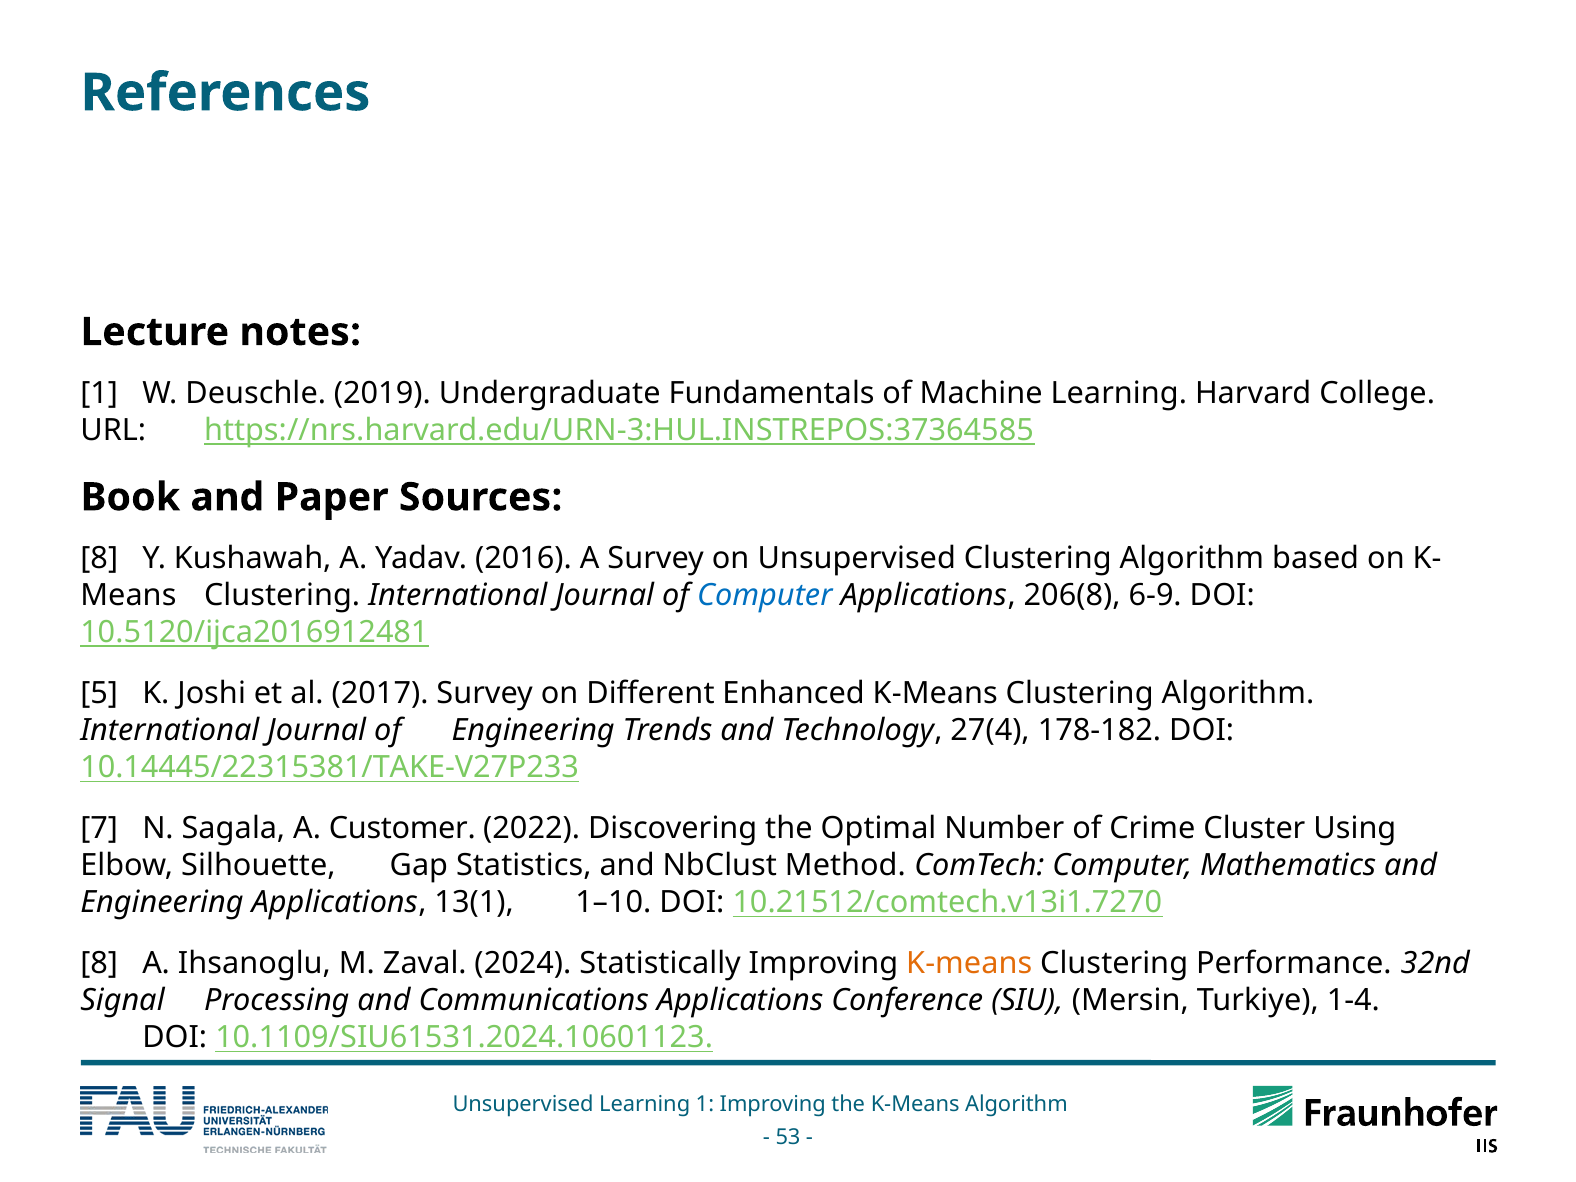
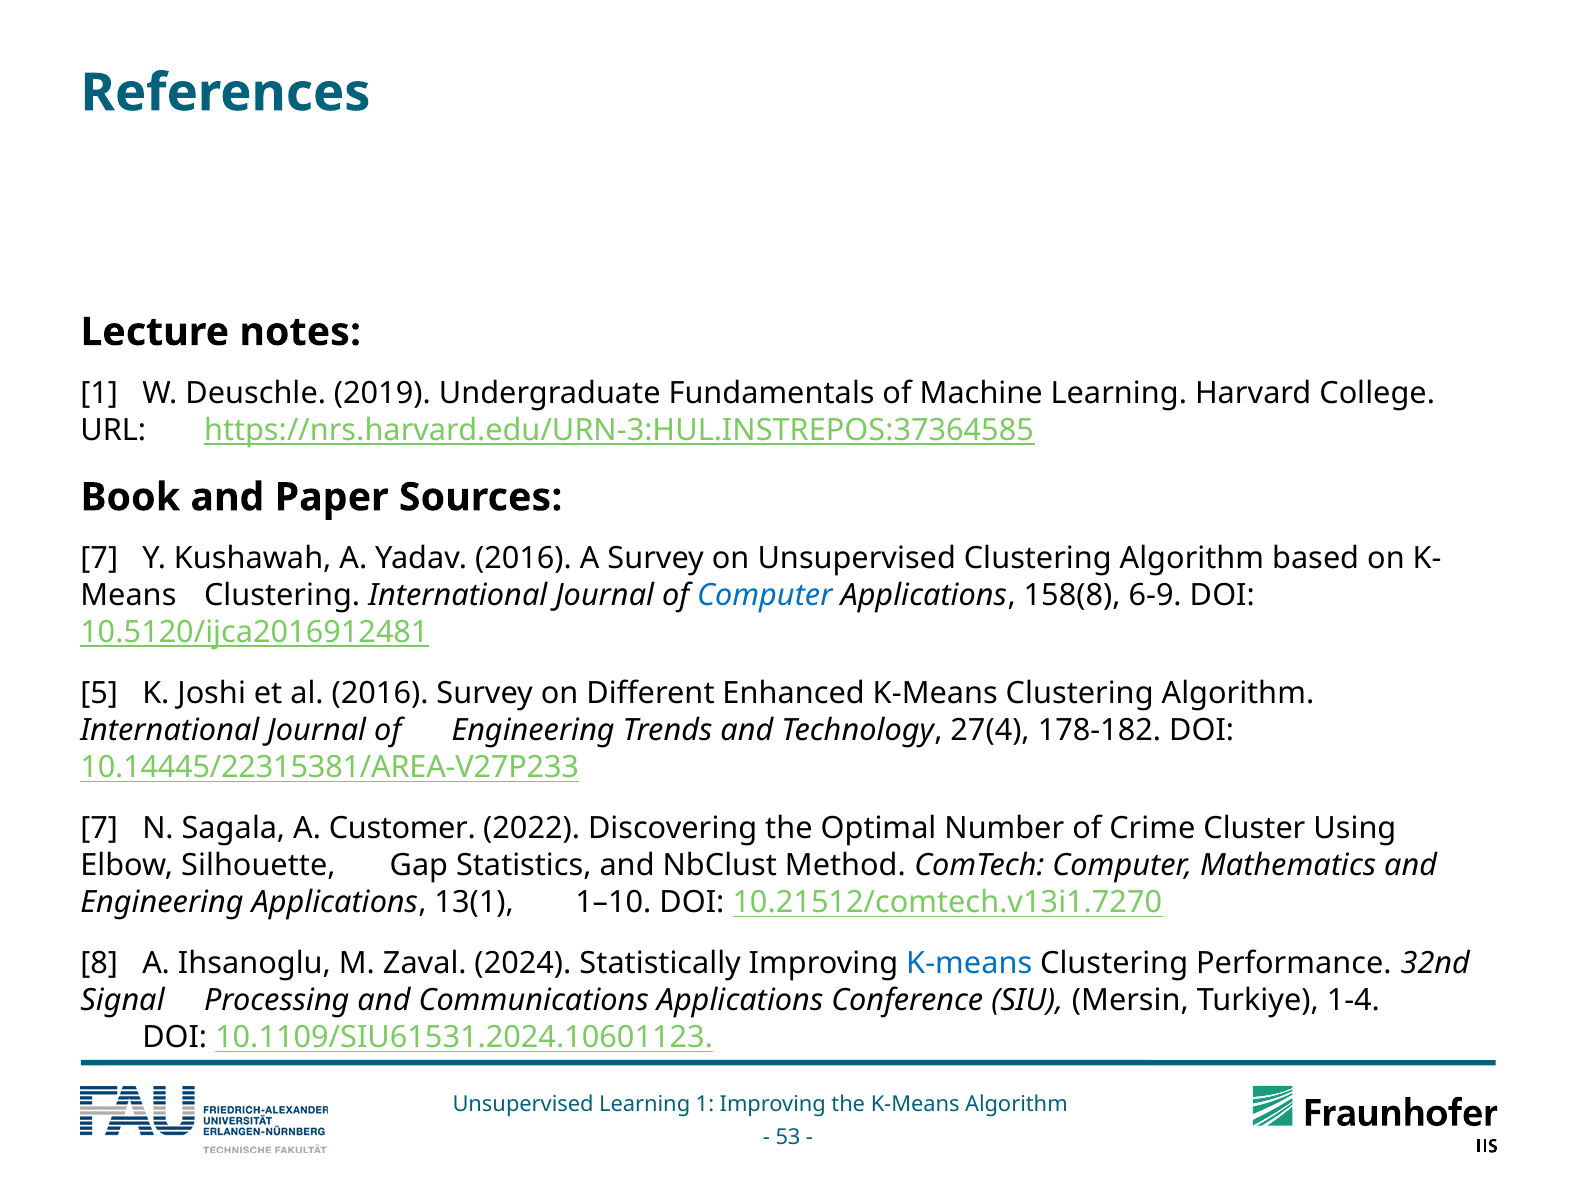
8 at (99, 558): 8 -> 7
206(8: 206(8 -> 158(8
al 2017: 2017 -> 2016
10.14445/22315381/TAKE-V27P233: 10.14445/22315381/TAKE-V27P233 -> 10.14445/22315381/AREA-V27P233
K-means at (969, 964) colour: orange -> blue
